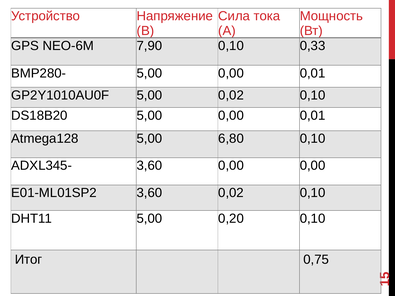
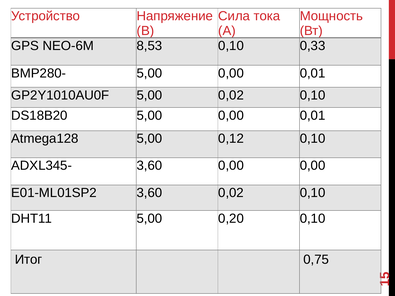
7,90: 7,90 -> 8,53
6,80: 6,80 -> 0,12
